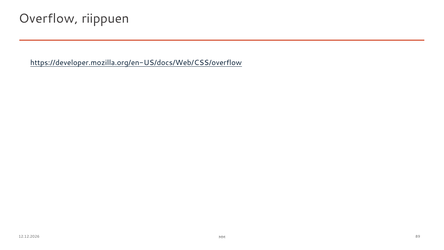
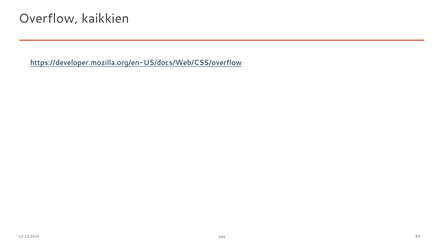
riippuen: riippuen -> kaikkien
